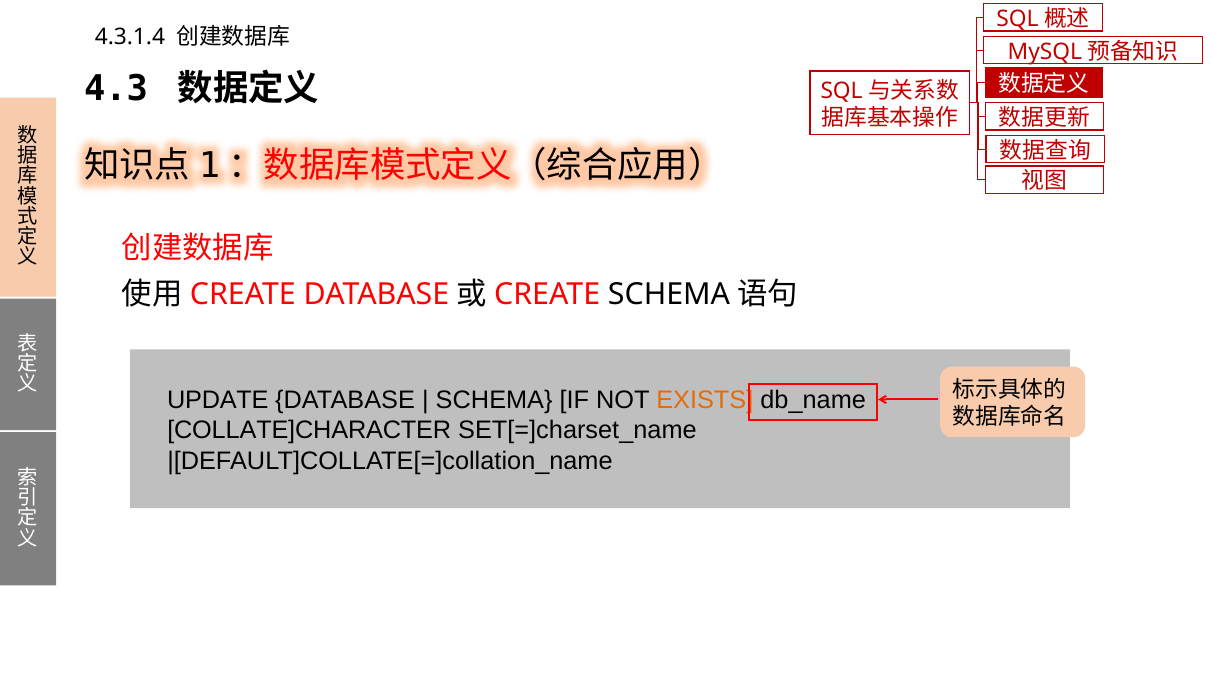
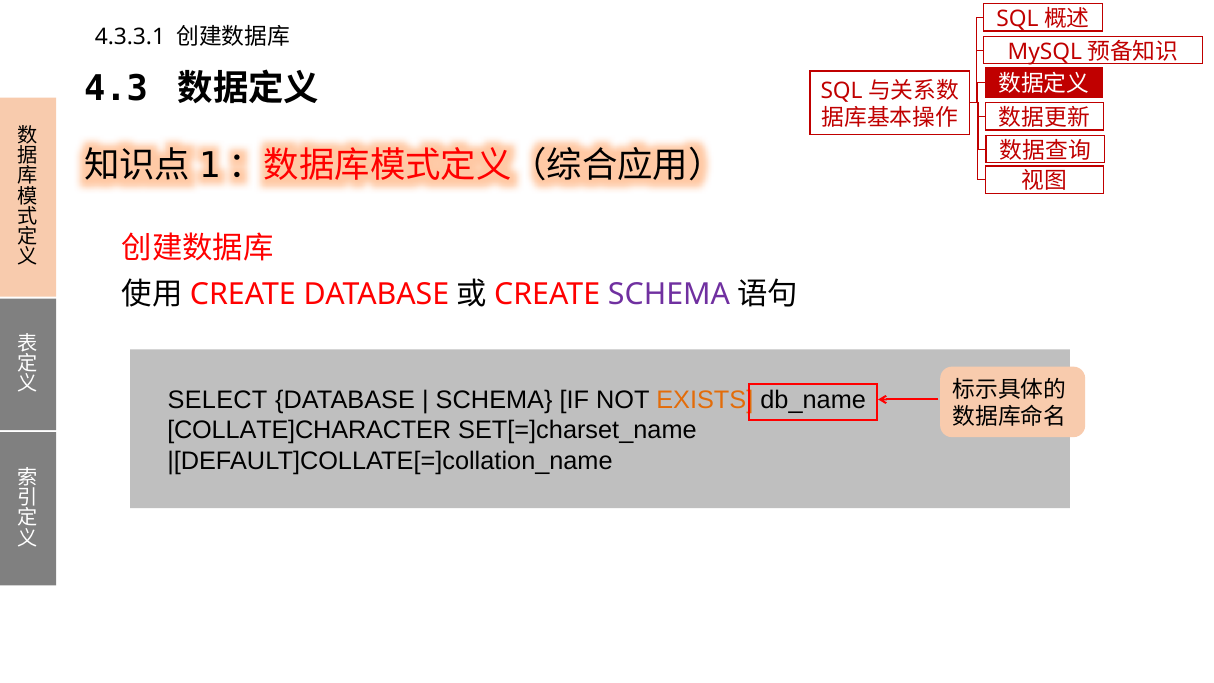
4.3.1.4: 4.3.1.4 -> 4.3.3.1
SCHEMA at (669, 295) colour: black -> purple
UPDATE: UPDATE -> SELECT
